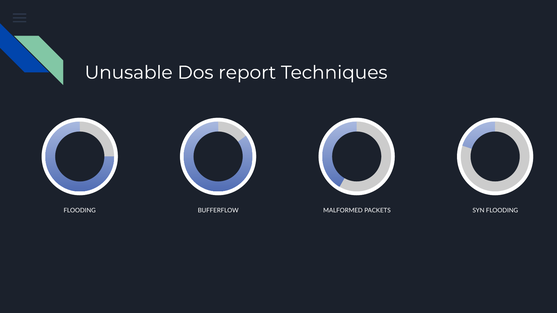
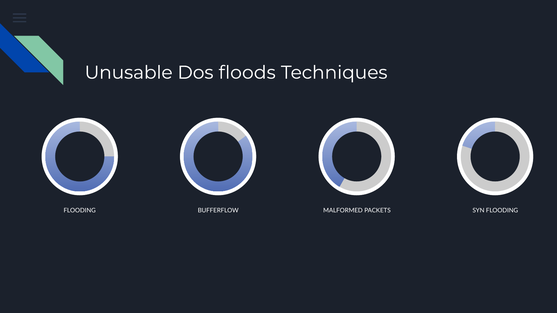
report: report -> floods
